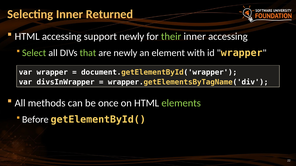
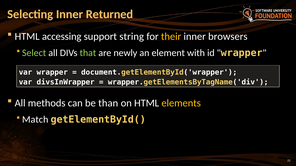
support newly: newly -> string
their colour: light green -> yellow
inner accessing: accessing -> browsers
once: once -> than
elements colour: light green -> yellow
Before: Before -> Match
